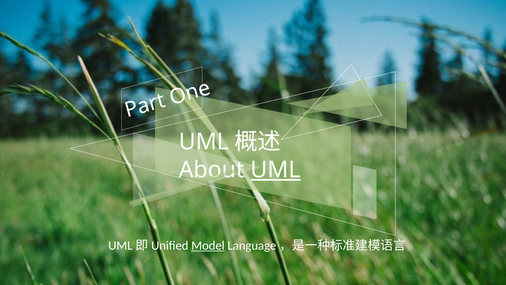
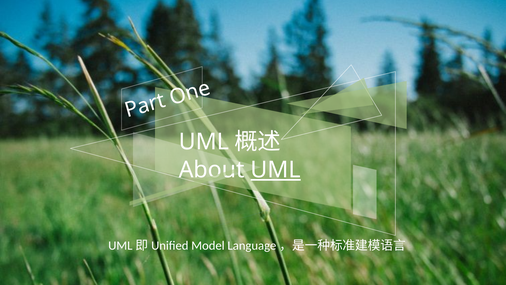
Model underline: present -> none
